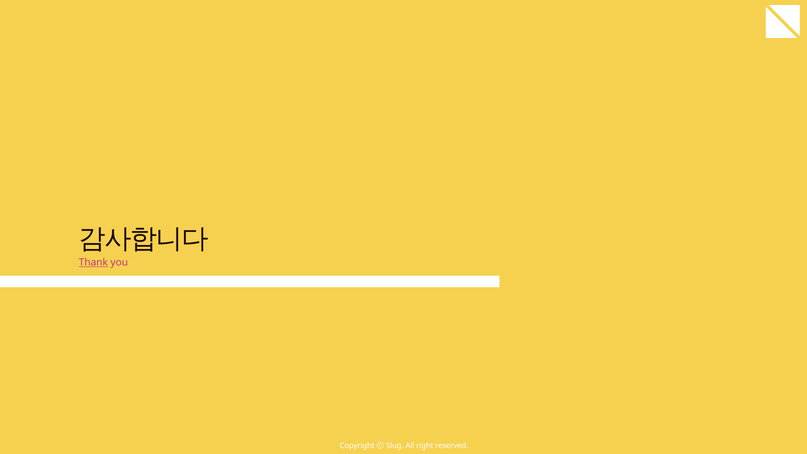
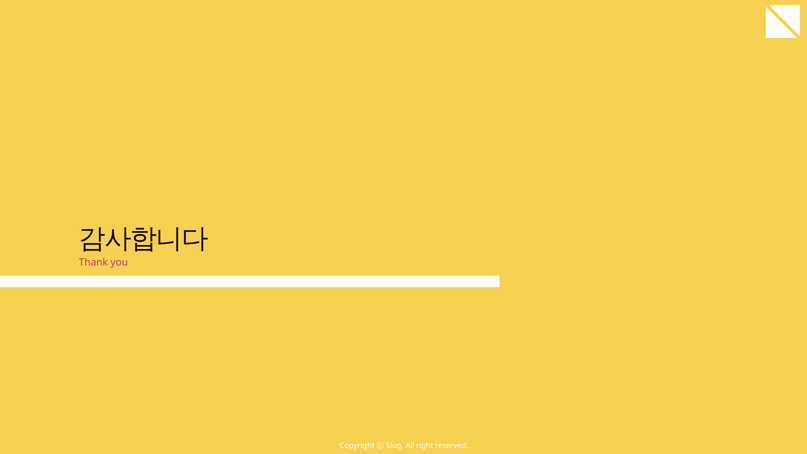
Thank underline: present -> none
